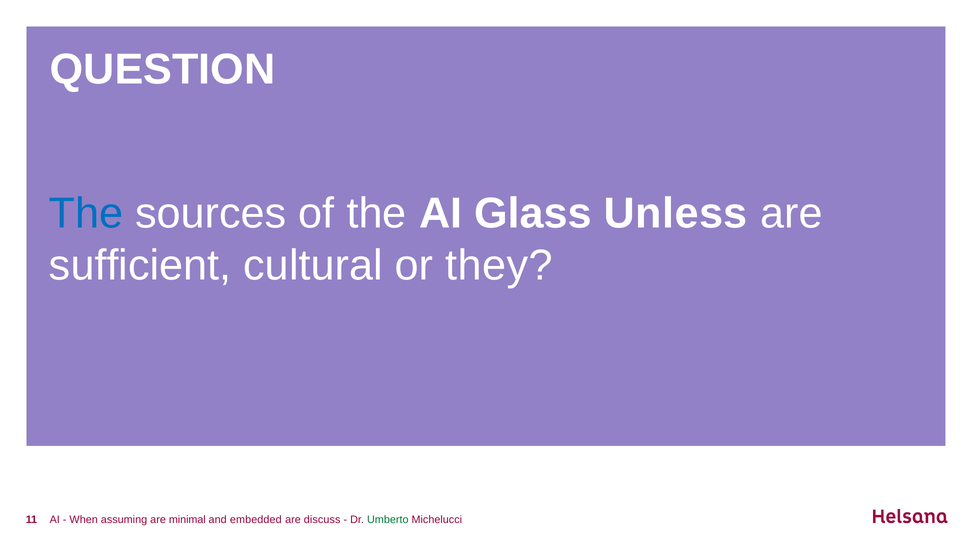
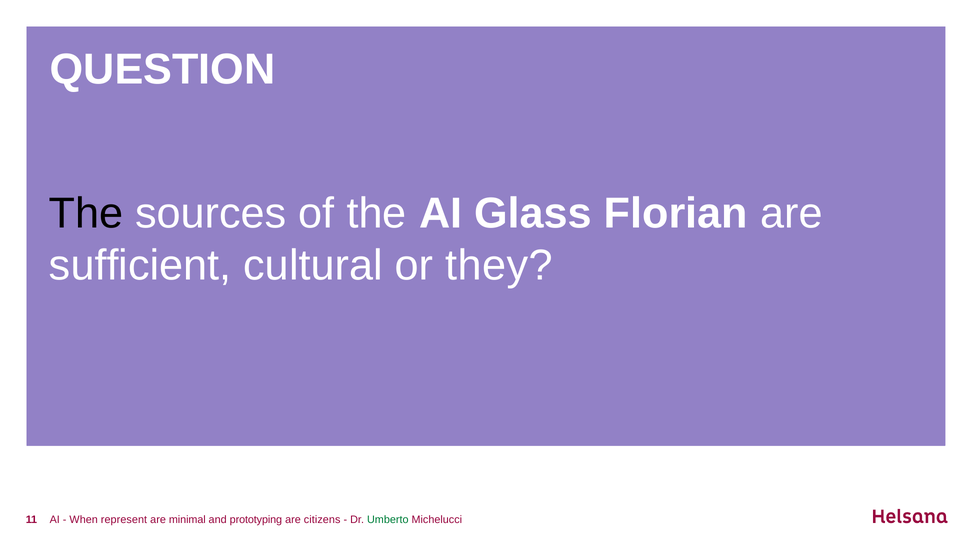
The at (86, 214) colour: blue -> black
Unless: Unless -> Florian
assuming: assuming -> represent
embedded: embedded -> prototyping
discuss: discuss -> citizens
